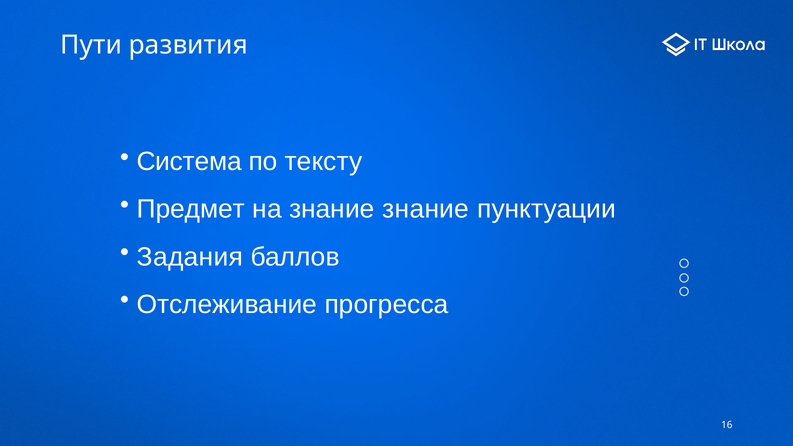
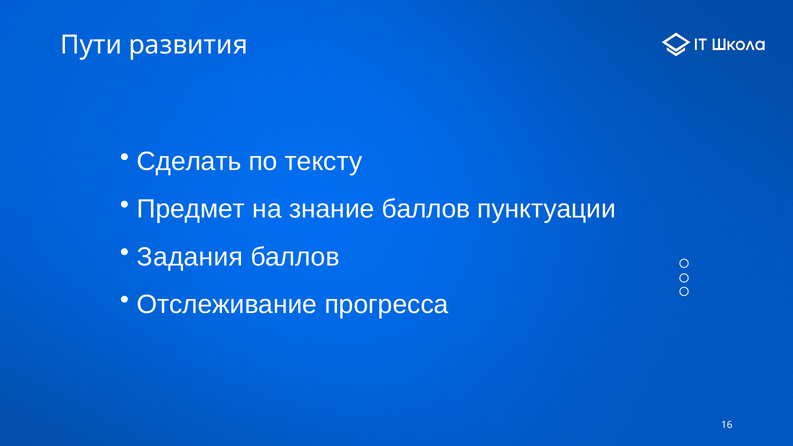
Система: Система -> Сделать
знание знание: знание -> баллов
